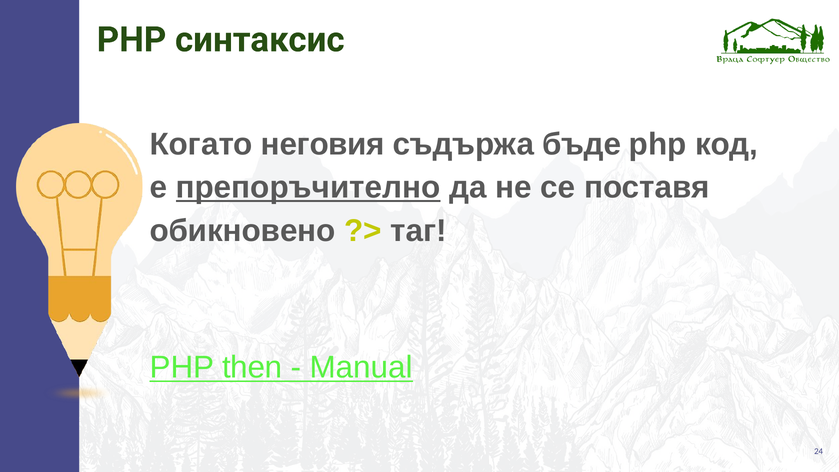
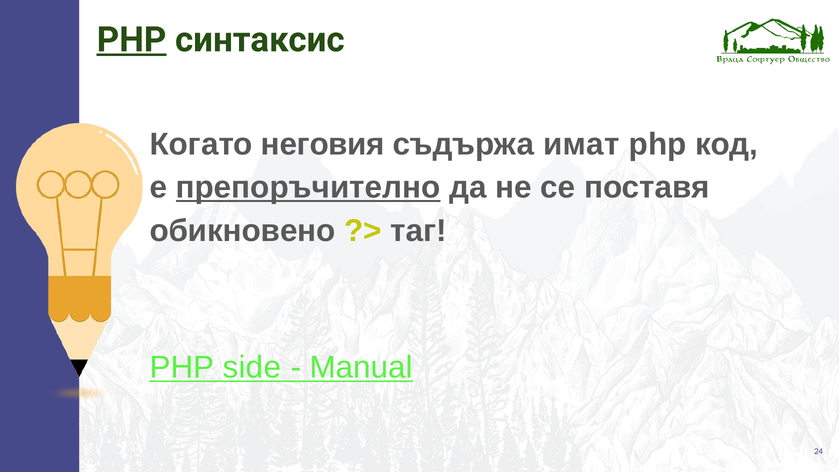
PHP at (132, 40) underline: none -> present
бъде: бъде -> имат
then: then -> side
